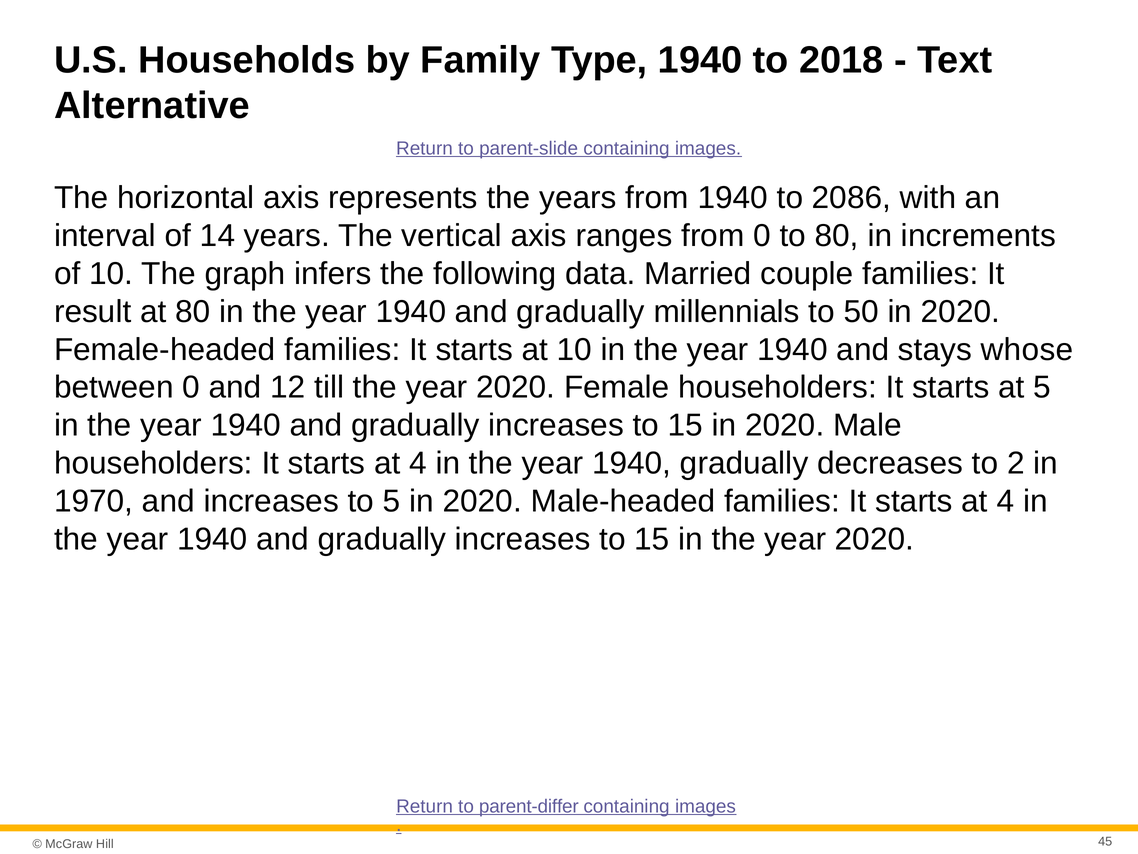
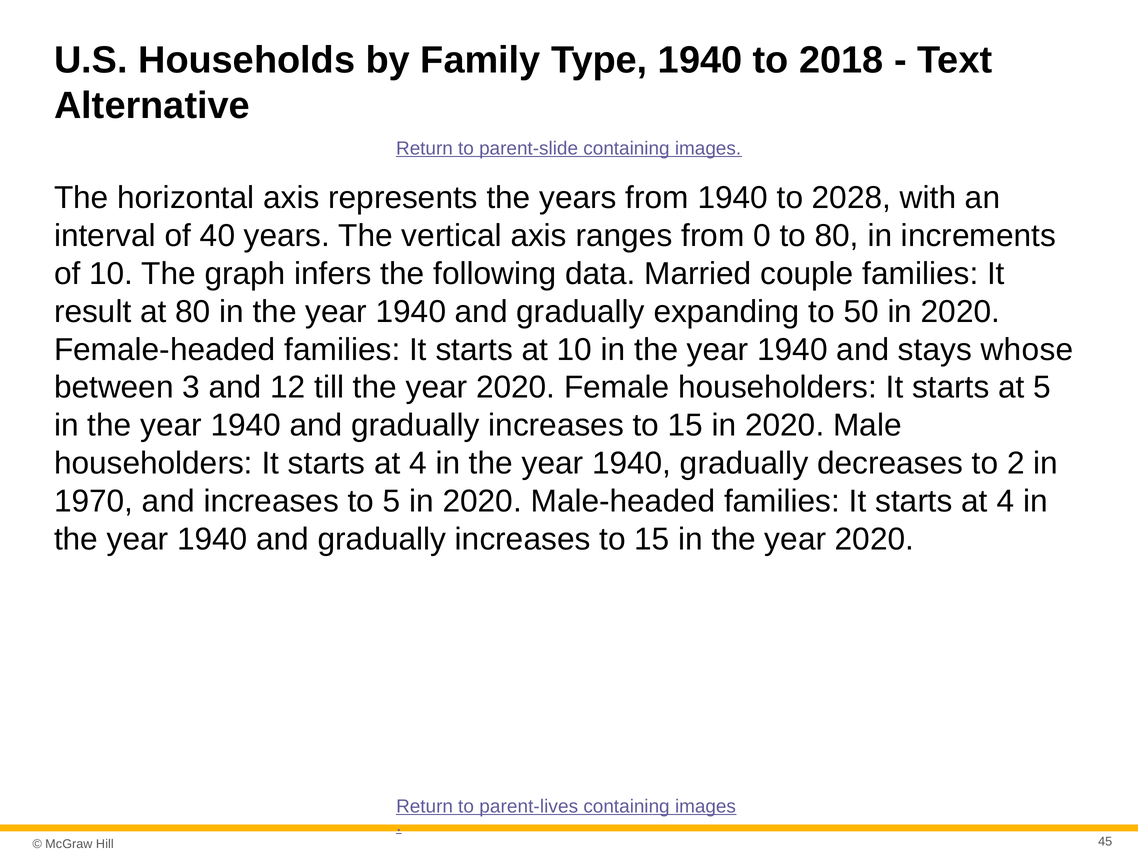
2086: 2086 -> 2028
14: 14 -> 40
millennials: millennials -> expanding
between 0: 0 -> 3
parent-differ: parent-differ -> parent-lives
